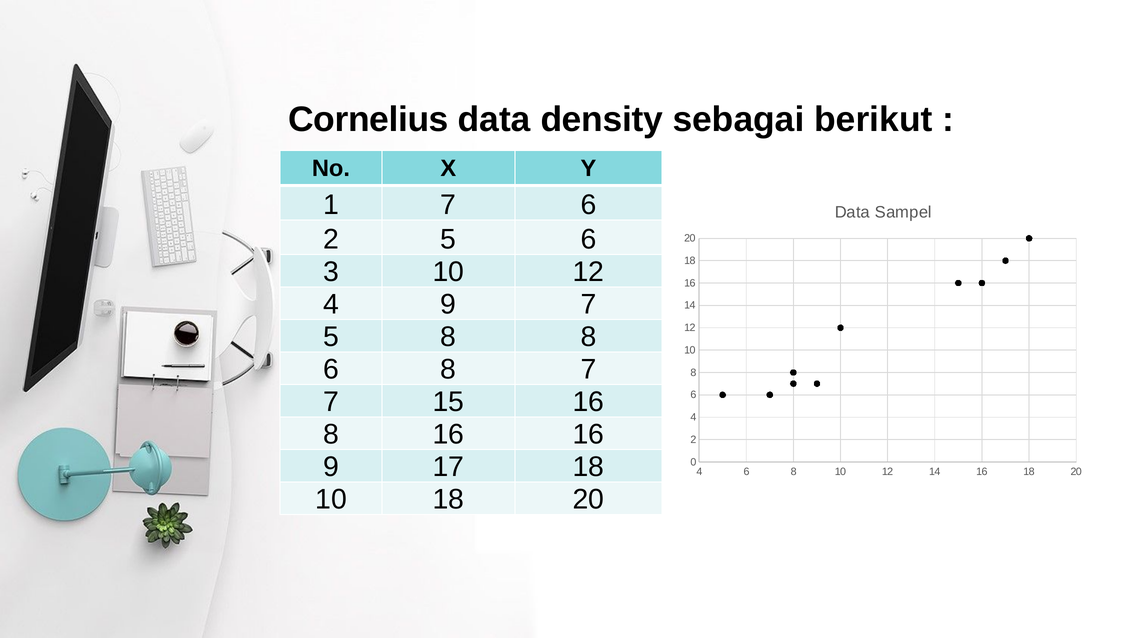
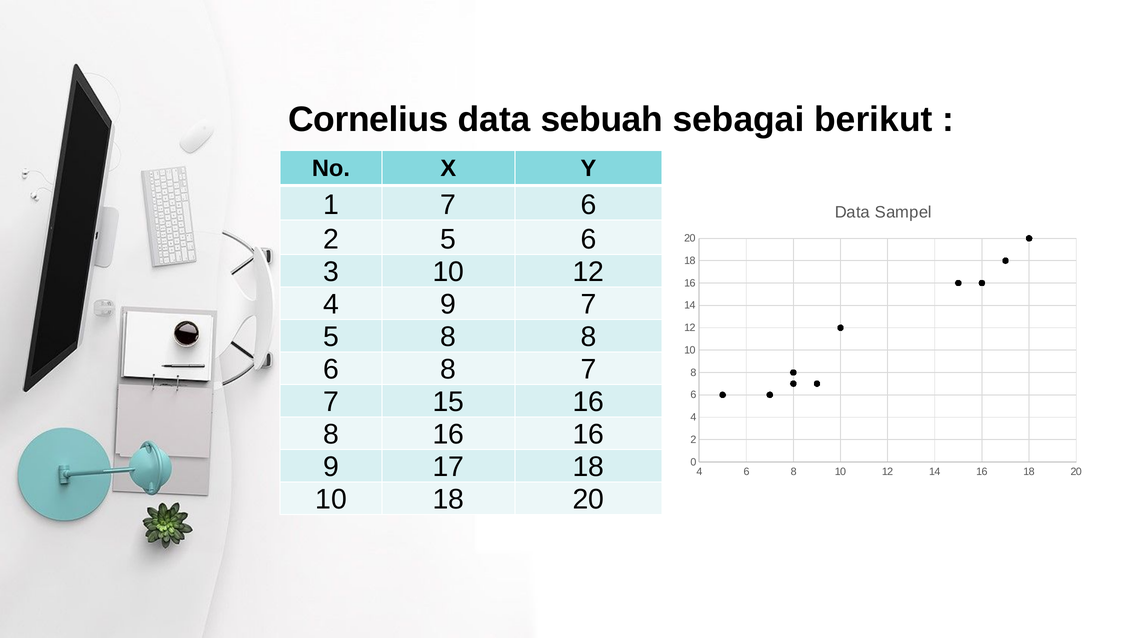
density: density -> sebuah
